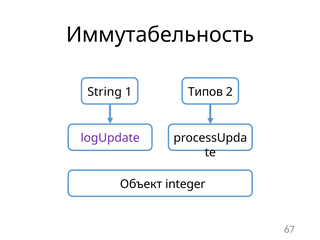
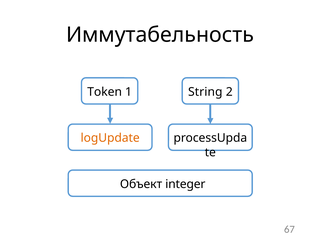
String: String -> Token
Типов: Типов -> String
logUpdate colour: purple -> orange
